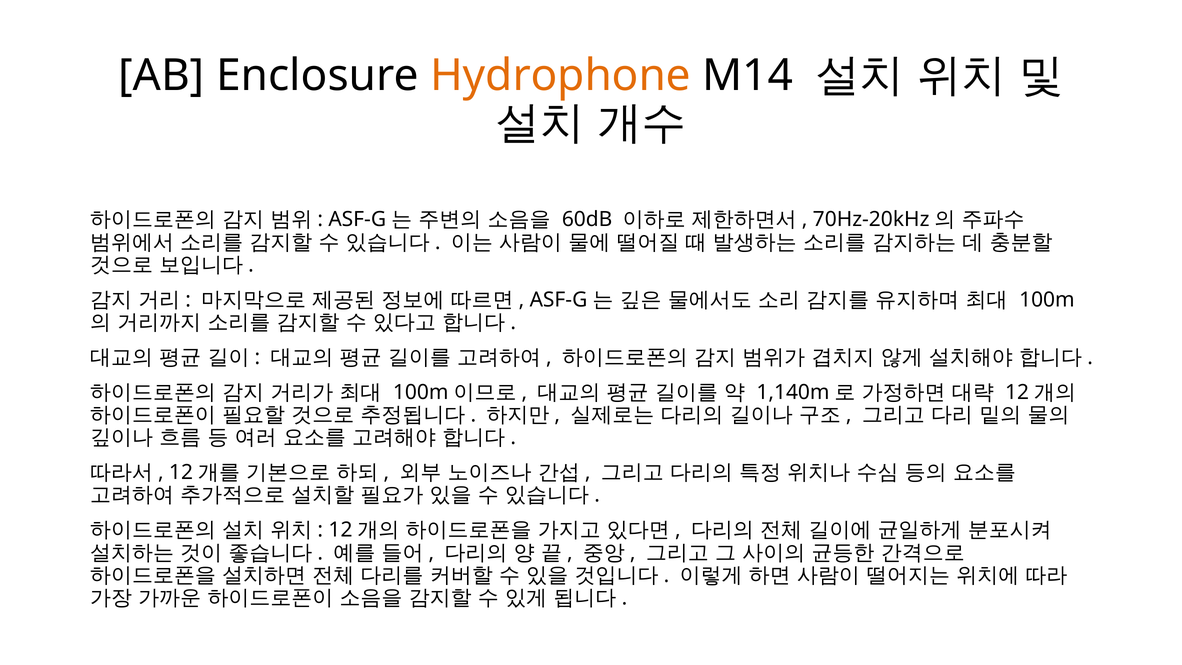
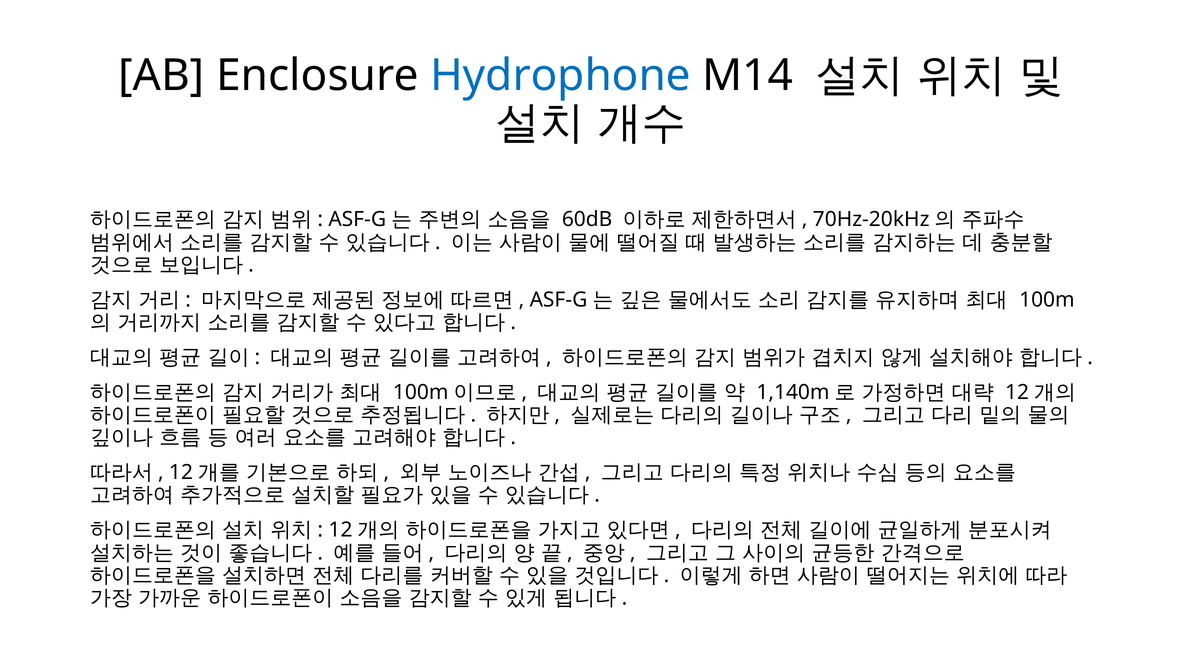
Hydrophone colour: orange -> blue
